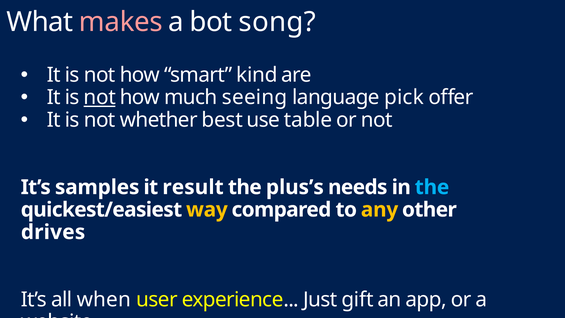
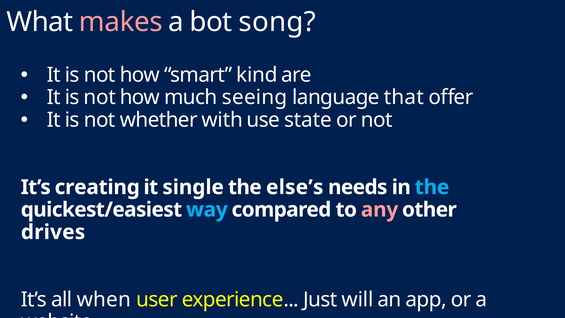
not at (100, 97) underline: present -> none
pick: pick -> that
best: best -> with
table: table -> state
samples: samples -> creating
result: result -> single
plus’s: plus’s -> else’s
way colour: yellow -> light blue
any colour: yellow -> pink
gift: gift -> will
